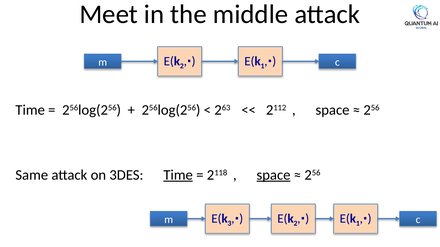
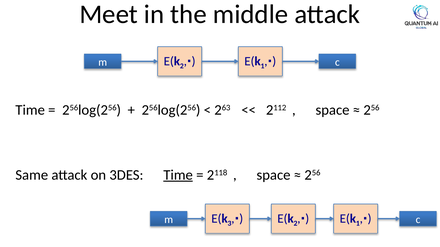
space at (274, 175) underline: present -> none
